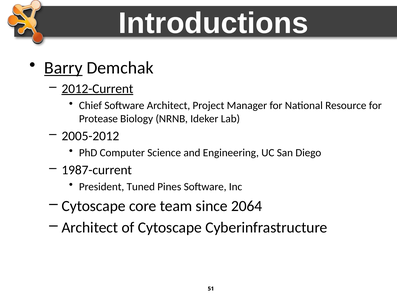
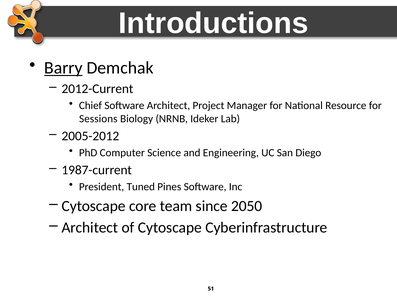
2012-Current underline: present -> none
Protease: Protease -> Sessions
2064: 2064 -> 2050
